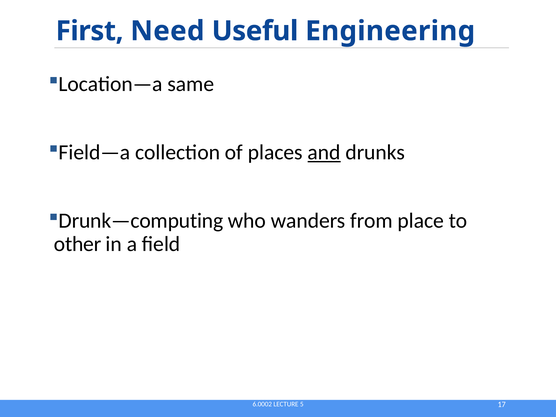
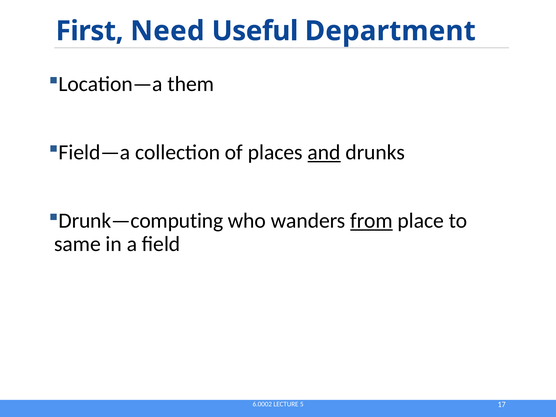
Engineering: Engineering -> Department
same: same -> them
from underline: none -> present
other: other -> same
